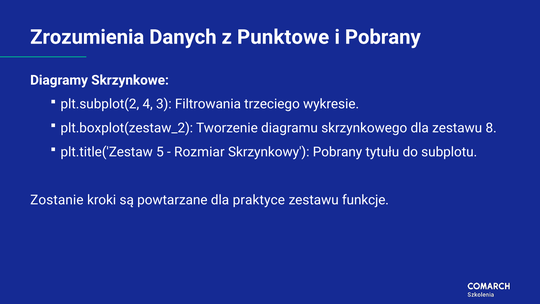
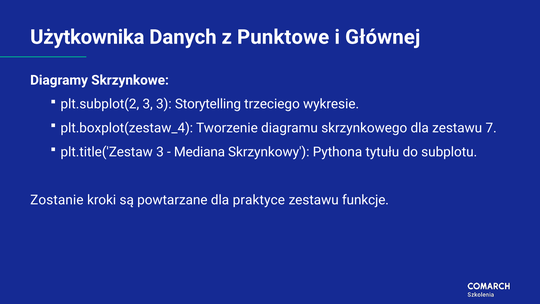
Zrozumienia: Zrozumienia -> Użytkownika
i Pobrany: Pobrany -> Głównej
plt.subplot(2 4: 4 -> 3
Filtrowania: Filtrowania -> Storytelling
plt.boxplot(zestaw_2: plt.boxplot(zestaw_2 -> plt.boxplot(zestaw_4
8: 8 -> 7
plt.title('Zestaw 5: 5 -> 3
Rozmiar: Rozmiar -> Mediana
Skrzynkowy Pobrany: Pobrany -> Pythona
